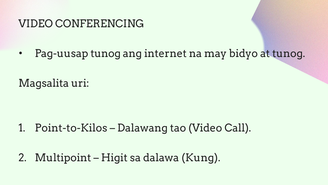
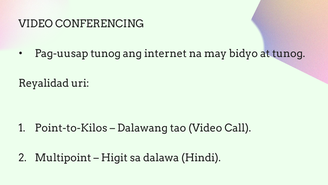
Magsalita: Magsalita -> Reyalidad
Kung: Kung -> Hindi
